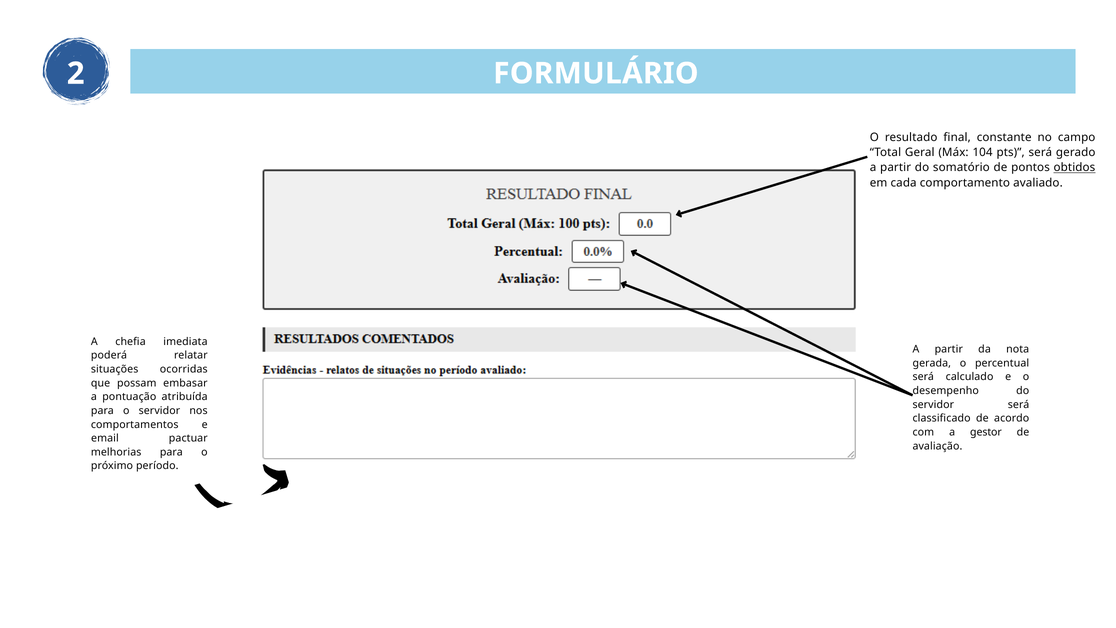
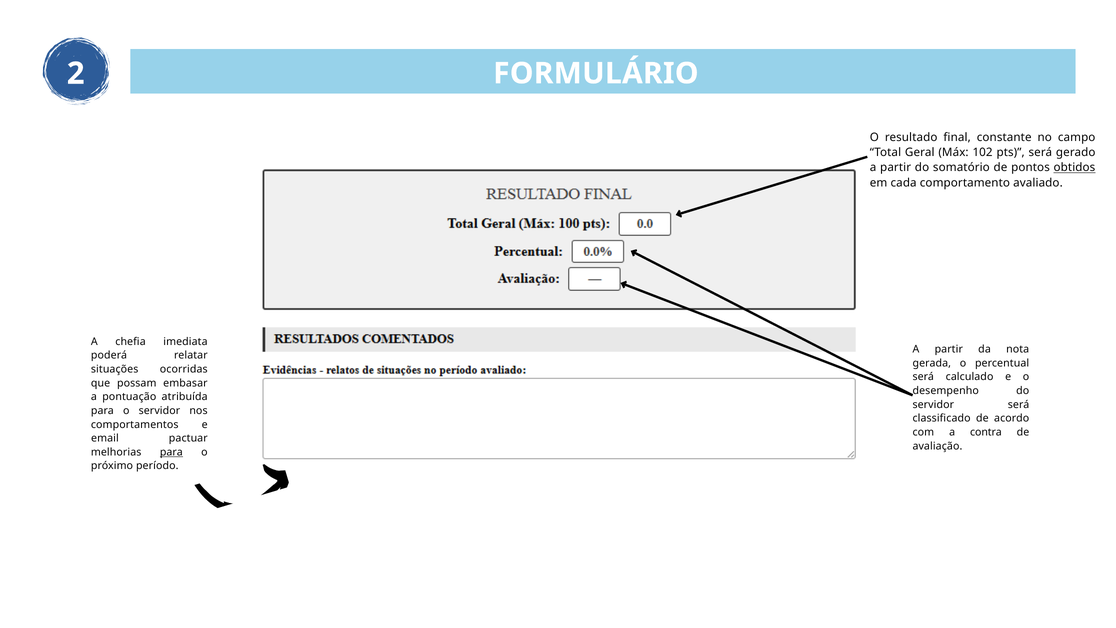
104: 104 -> 102
gestor: gestor -> contra
para at (171, 452) underline: none -> present
